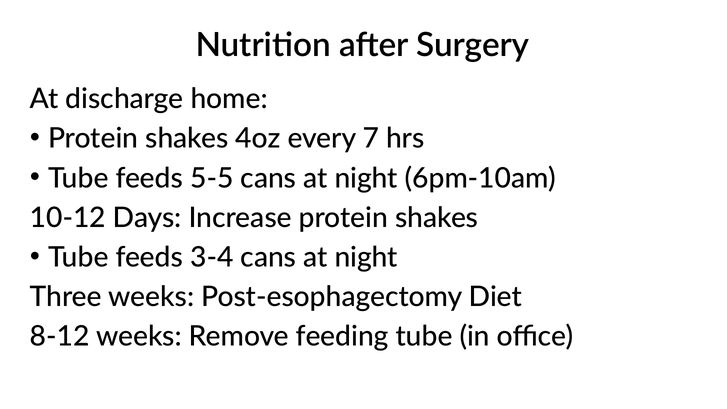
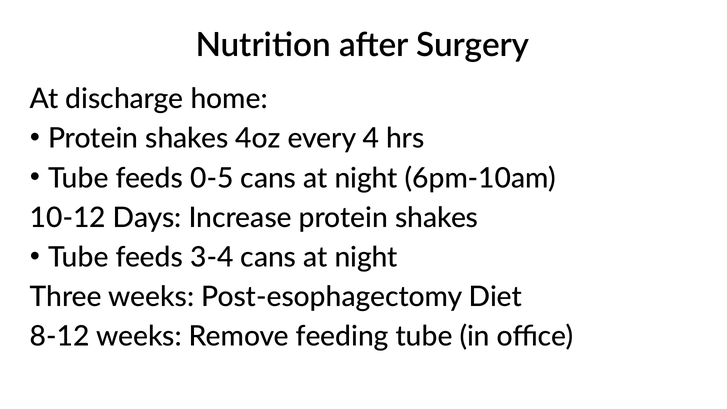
7: 7 -> 4
5-5: 5-5 -> 0-5
